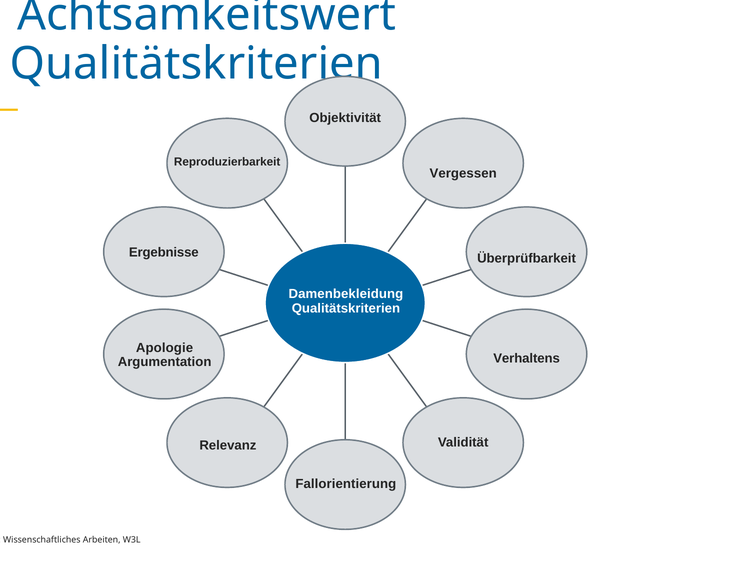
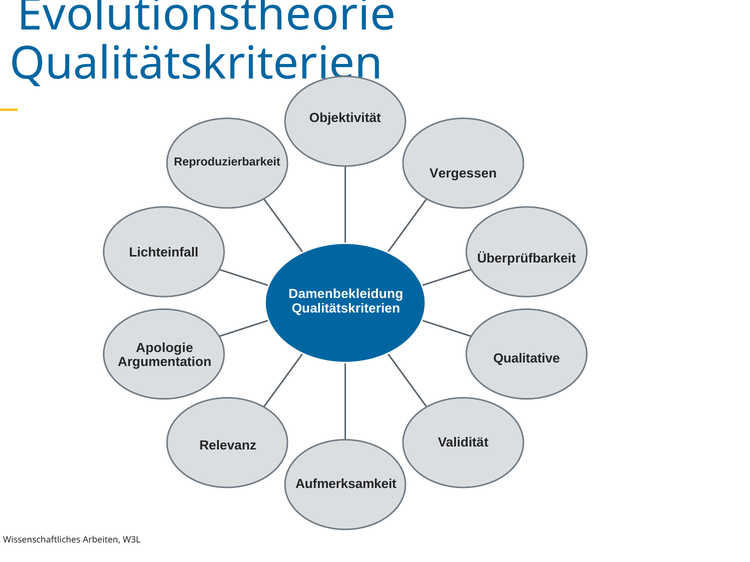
Achtsamkeitswert: Achtsamkeitswert -> Evolutionstheorie
Ergebnisse: Ergebnisse -> Lichteinfall
Verhaltens: Verhaltens -> Qualitative
Fallorientierung: Fallorientierung -> Aufmerksamkeit
